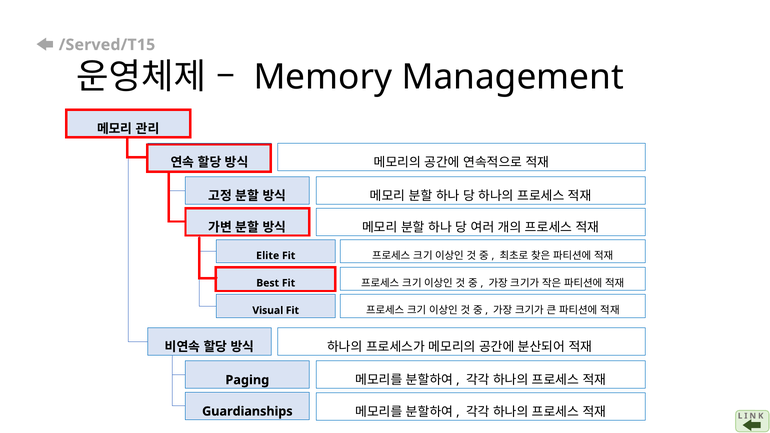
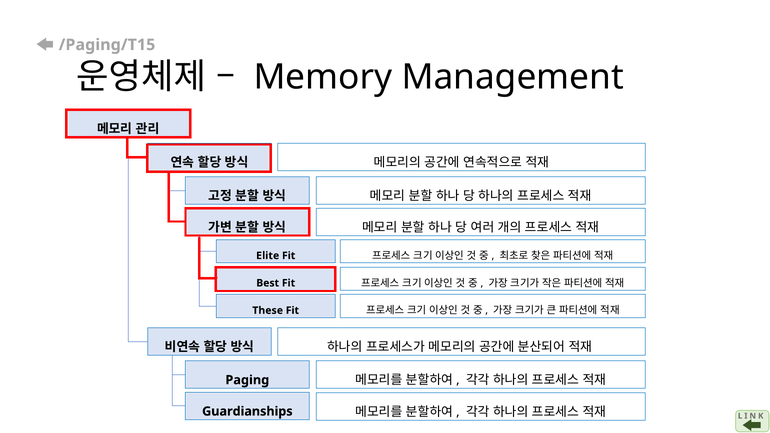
/Served/T15: /Served/T15 -> /Paging/T15
Visual: Visual -> These
